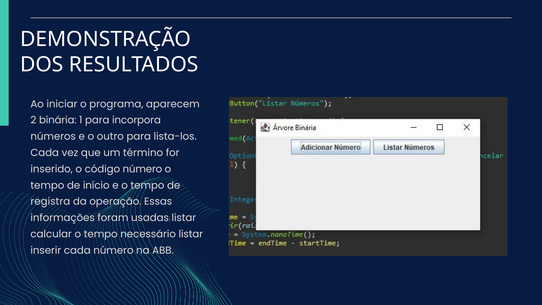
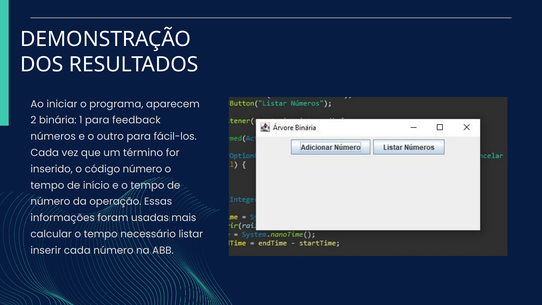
incorpora: incorpora -> feedback
lista-los: lista-los -> fácil-los
registra at (50, 202): registra -> número
usadas listar: listar -> mais
